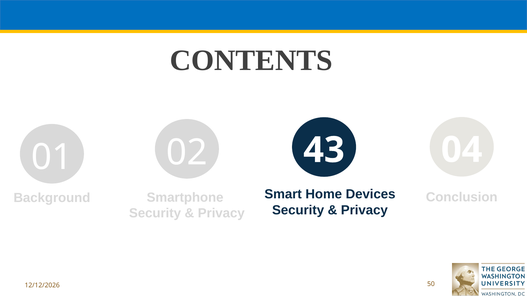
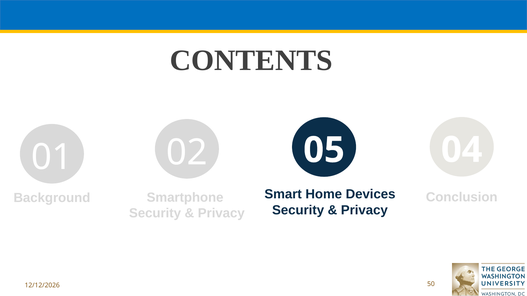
43: 43 -> 05
